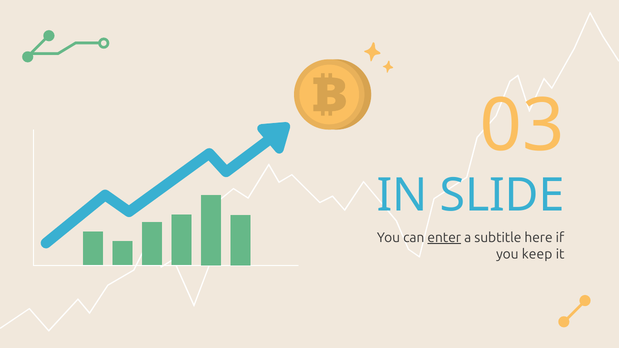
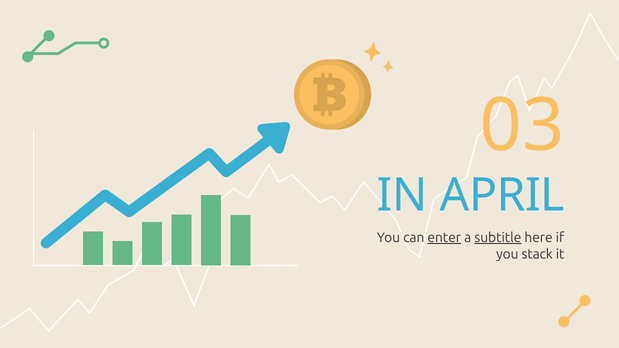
SLIDE: SLIDE -> APRIL
subtitle underline: none -> present
keep: keep -> stack
